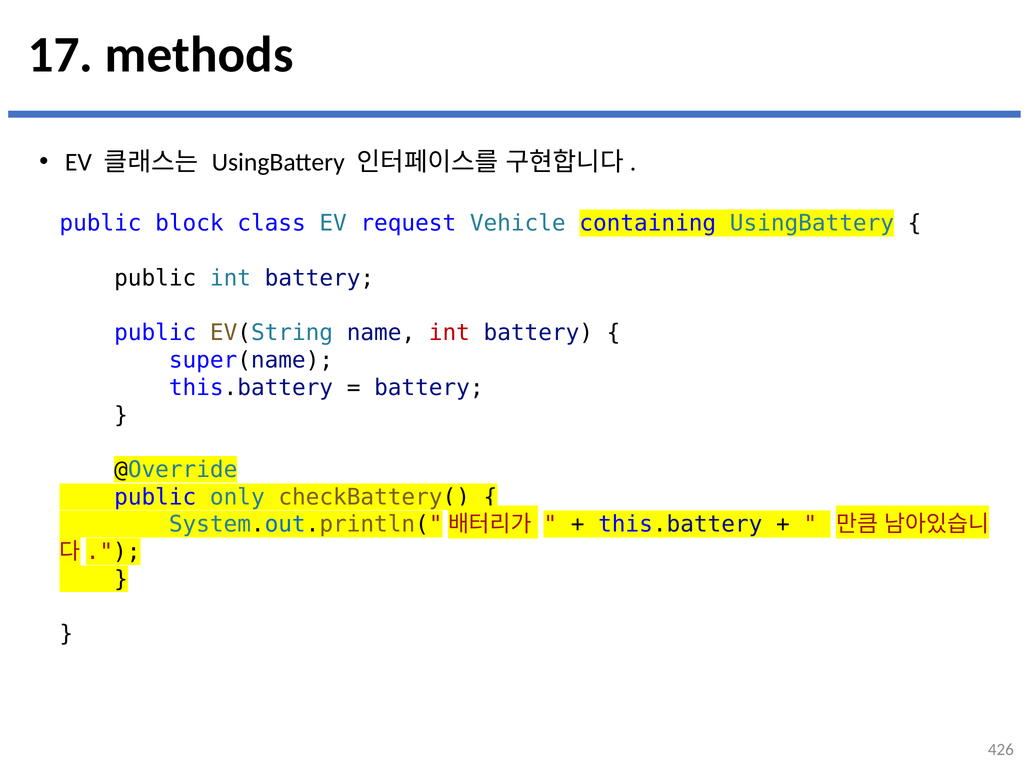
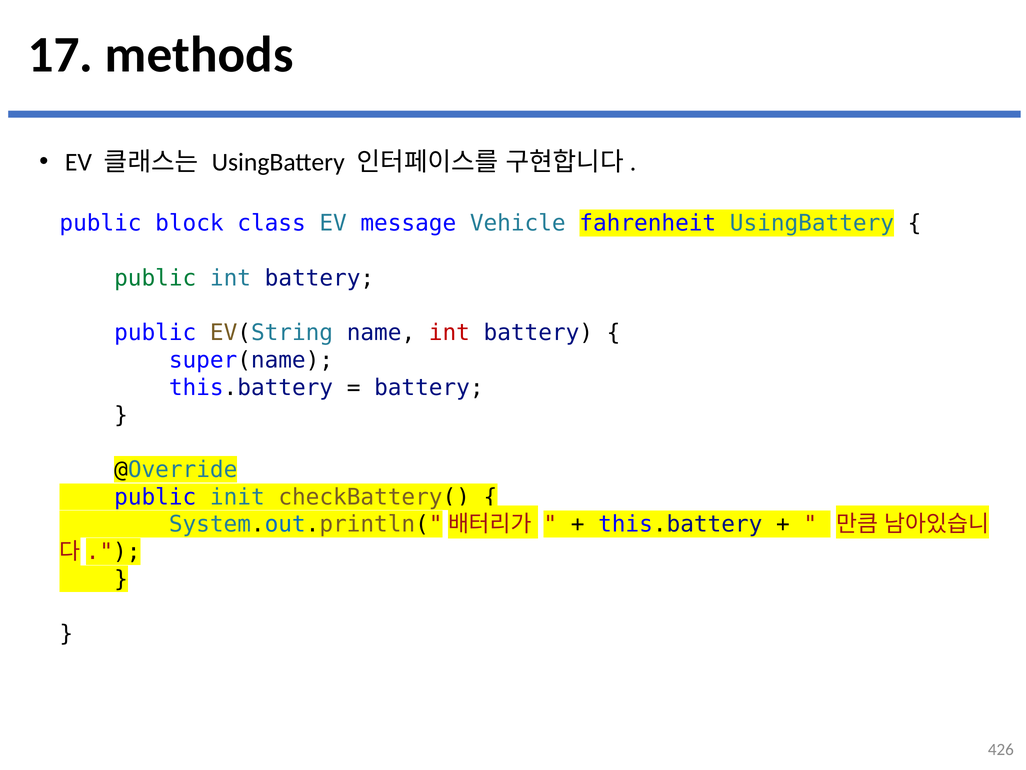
request: request -> message
containing: containing -> fahrenheit
public at (155, 278) colour: black -> green
only: only -> init
